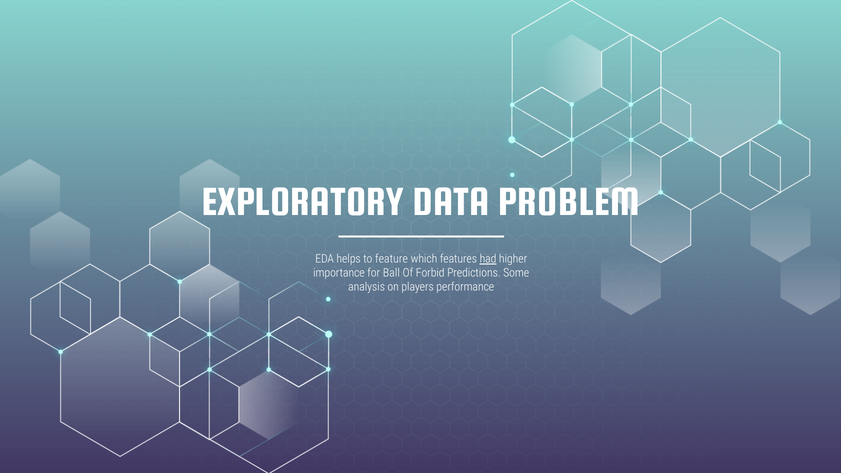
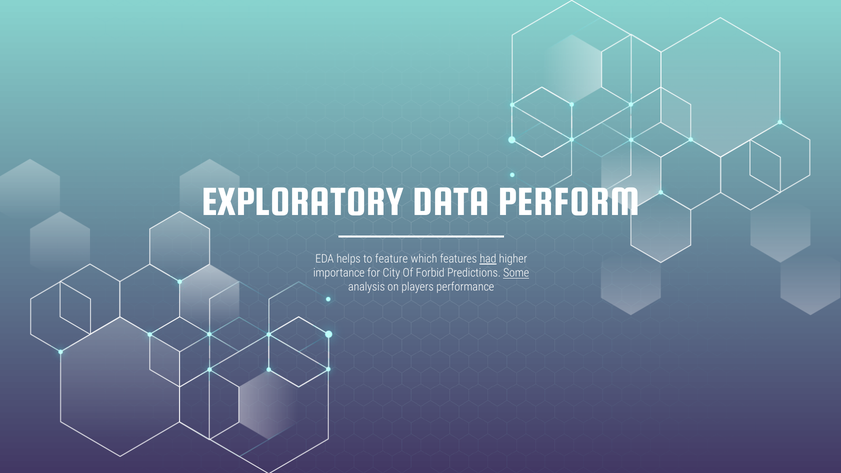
PROBLEM: PROBLEM -> PERFORM
Ball: Ball -> City
Some underline: none -> present
